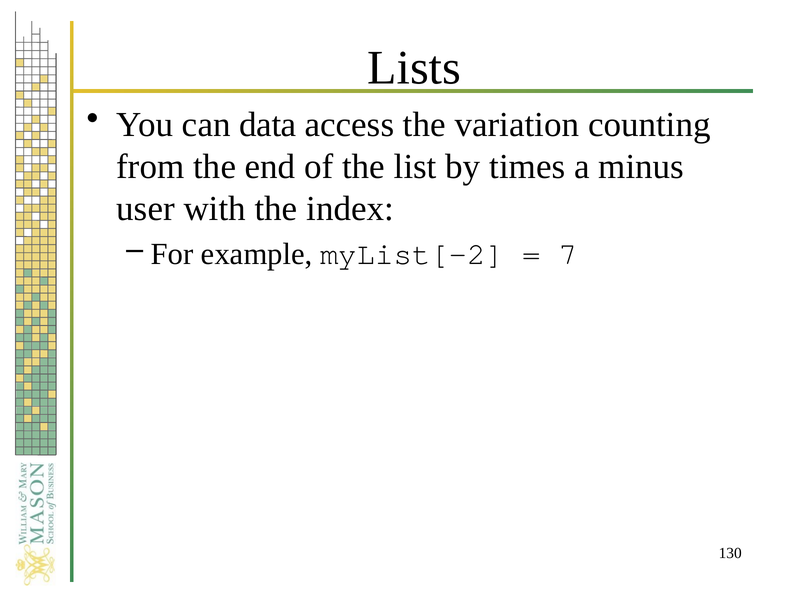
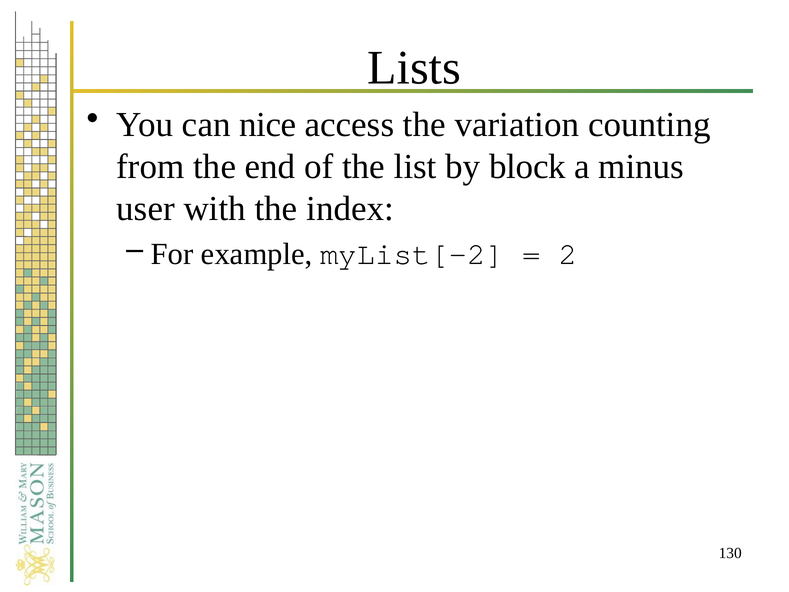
data: data -> nice
times: times -> block
7: 7 -> 2
